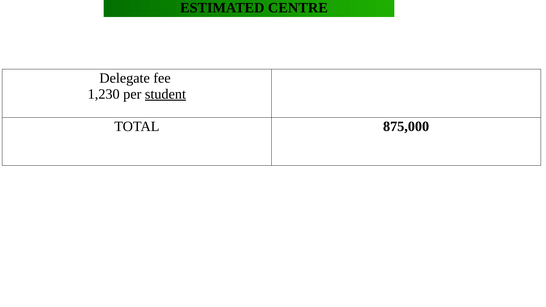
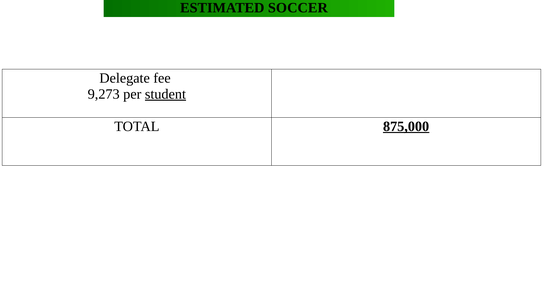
CENTRE: CENTRE -> SOCCER
1,230: 1,230 -> 9,273
875,000 underline: none -> present
